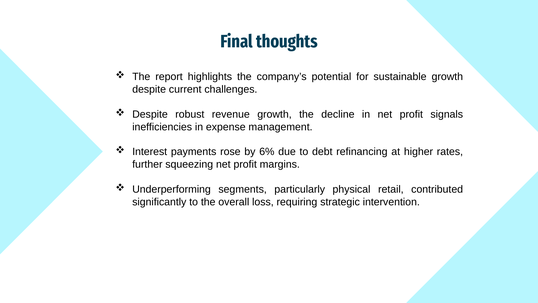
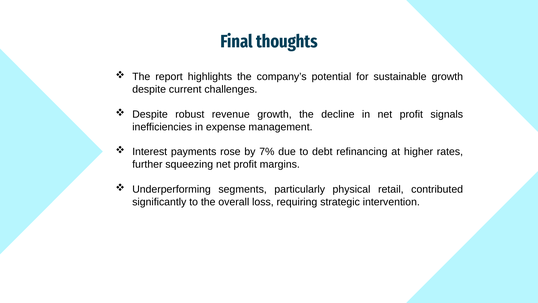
6%: 6% -> 7%
